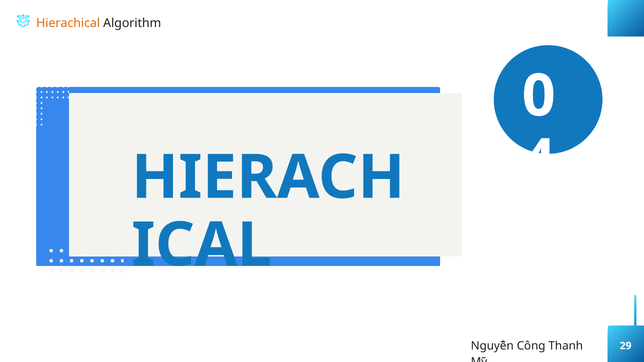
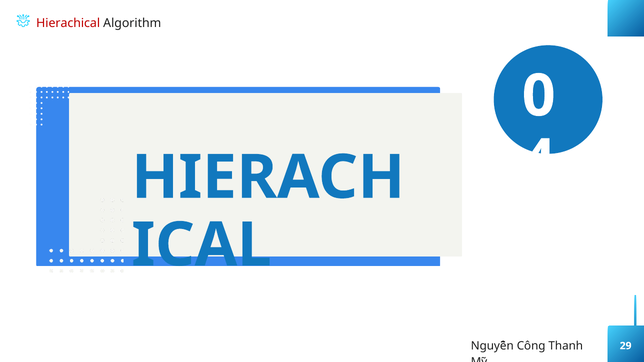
Hierachical colour: orange -> red
